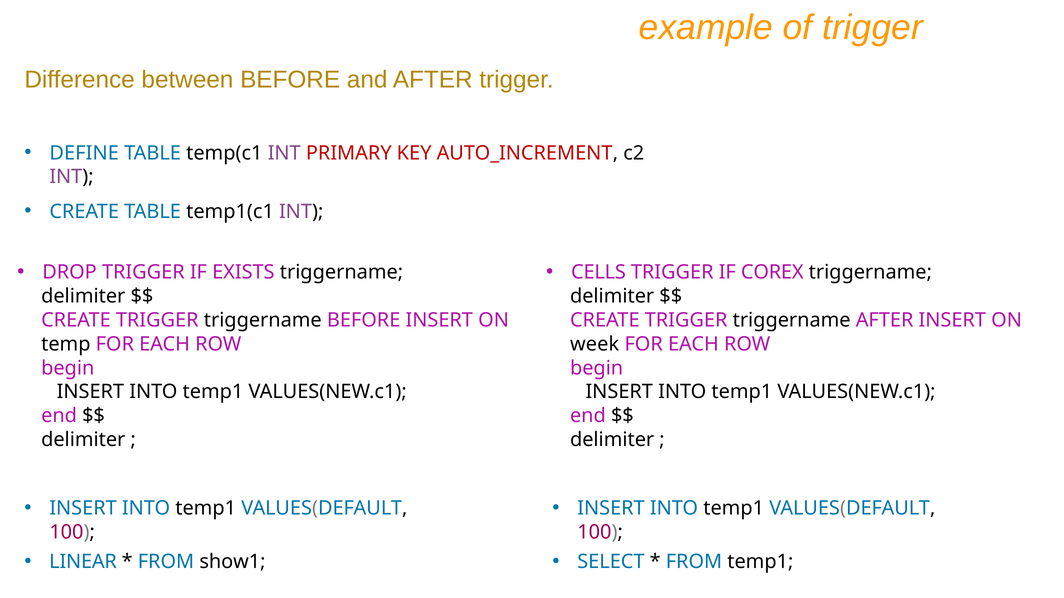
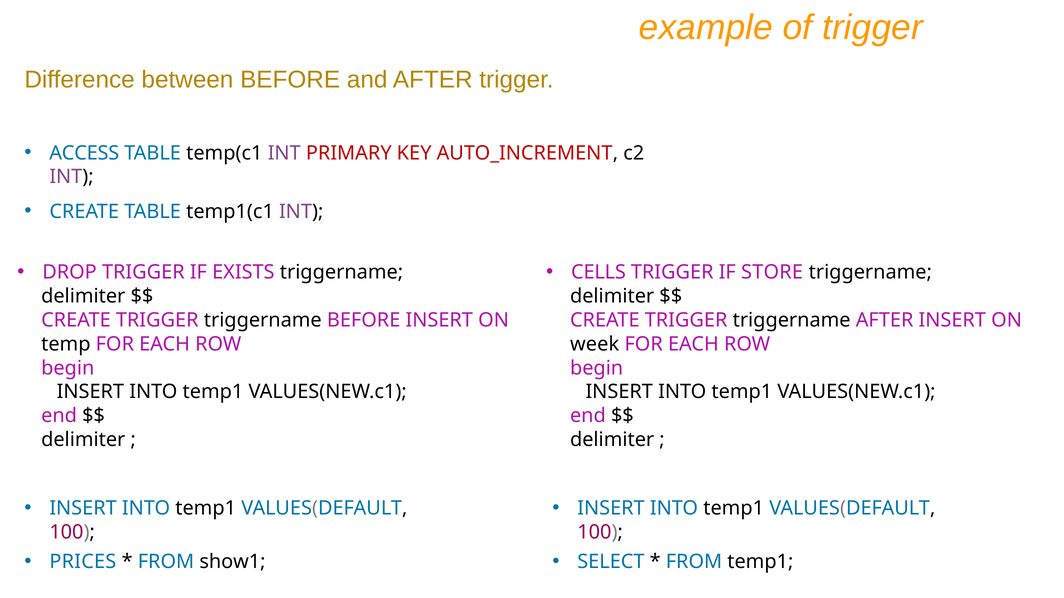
DEFINE: DEFINE -> ACCESS
COREX: COREX -> STORE
LINEAR: LINEAR -> PRICES
